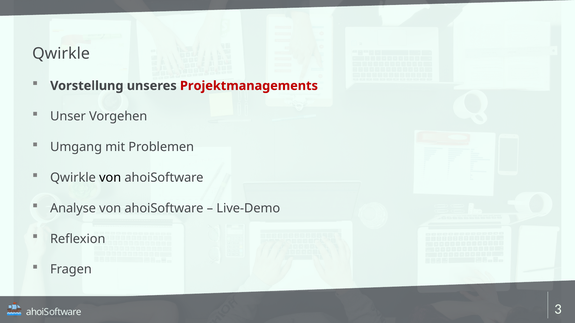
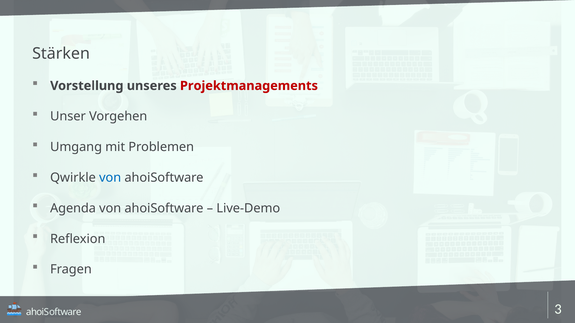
Qwirkle at (61, 54): Qwirkle -> Stärken
von at (110, 178) colour: black -> blue
Analyse: Analyse -> Agenda
